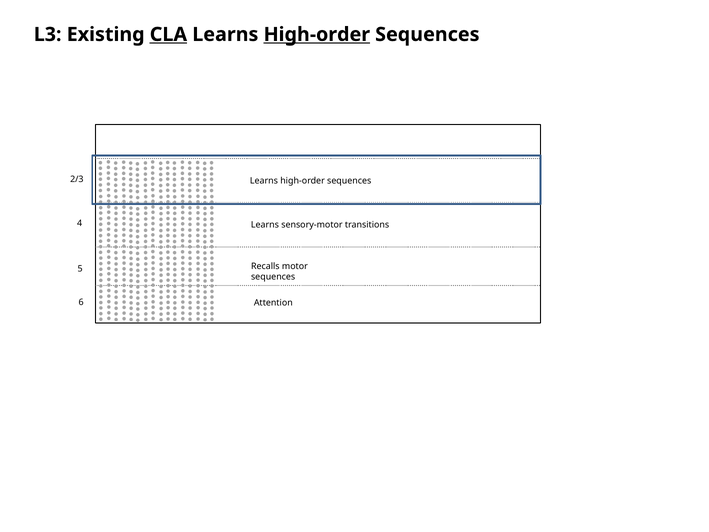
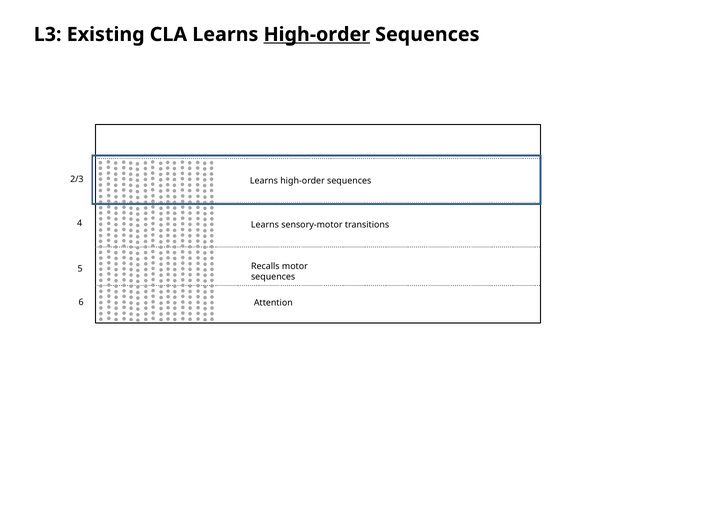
CLA underline: present -> none
